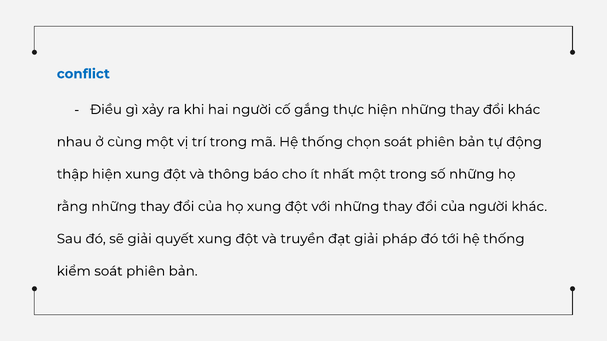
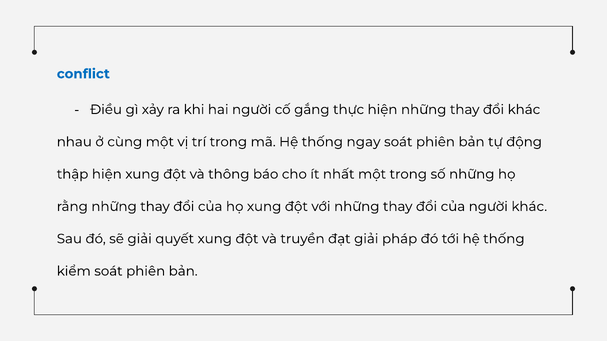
chọn: chọn -> ngay
